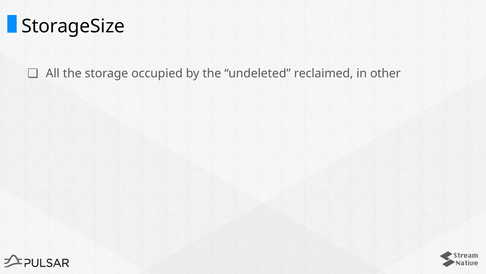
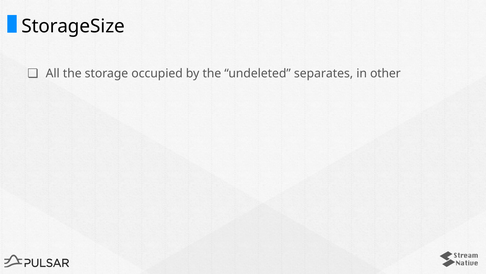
reclaimed: reclaimed -> separates
